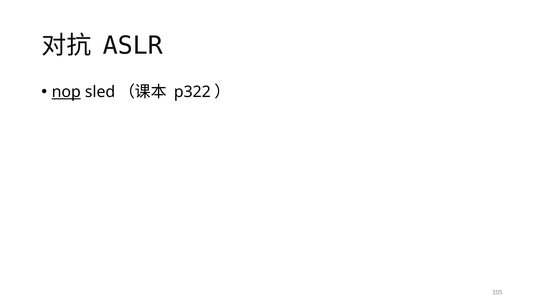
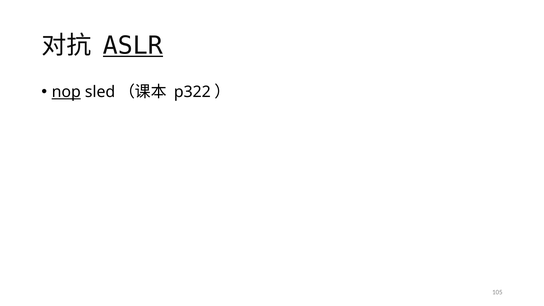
ASLR underline: none -> present
